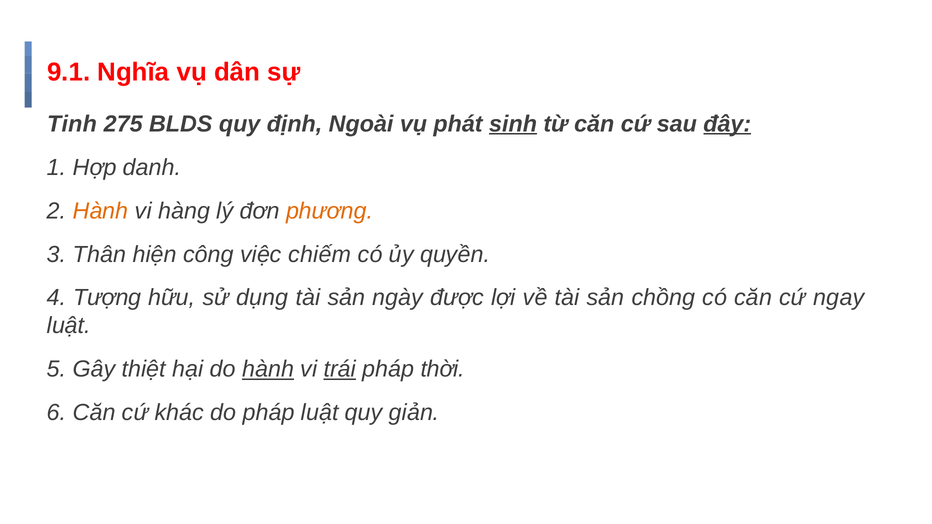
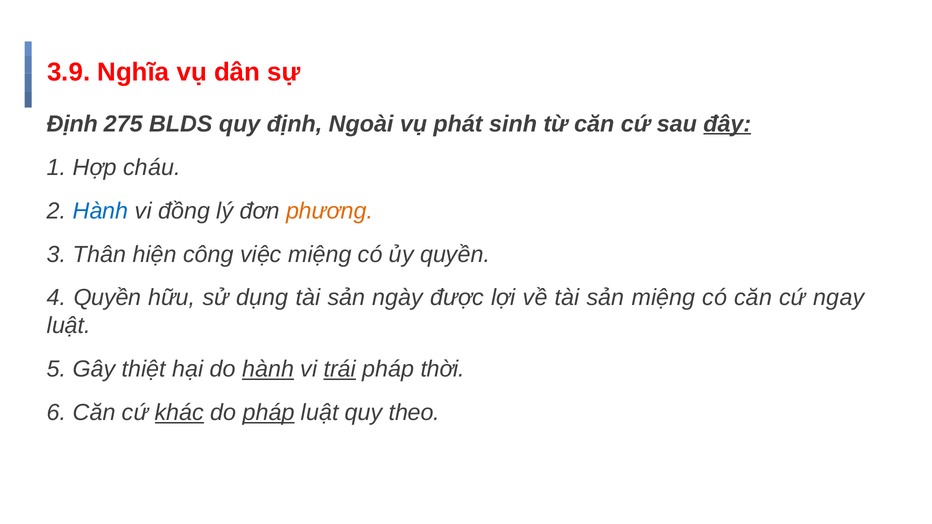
9.1: 9.1 -> 3.9
Tinh at (72, 124): Tinh -> Định
sinh underline: present -> none
danh: danh -> cháu
Hành at (101, 211) colour: orange -> blue
hàng: hàng -> đồng
việc chiếm: chiếm -> miệng
4 Tượng: Tượng -> Quyền
sản chồng: chồng -> miệng
khác underline: none -> present
pháp at (269, 413) underline: none -> present
giản: giản -> theo
